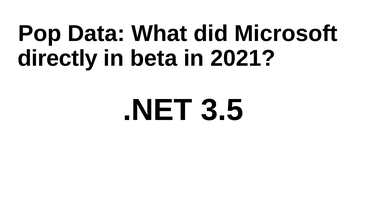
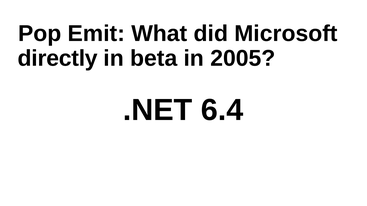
Data: Data -> Emit
2021: 2021 -> 2005
3.5: 3.5 -> 6.4
